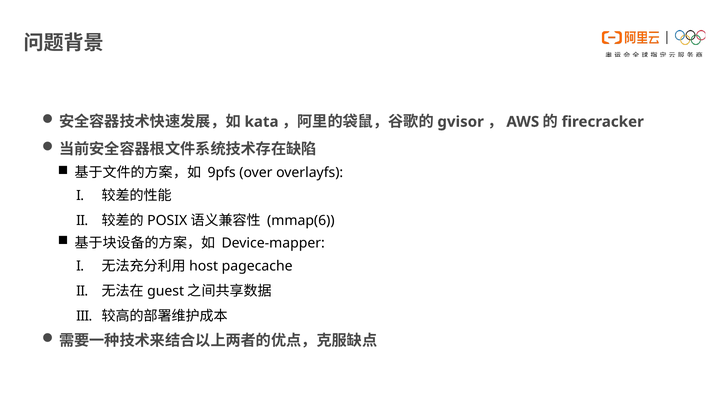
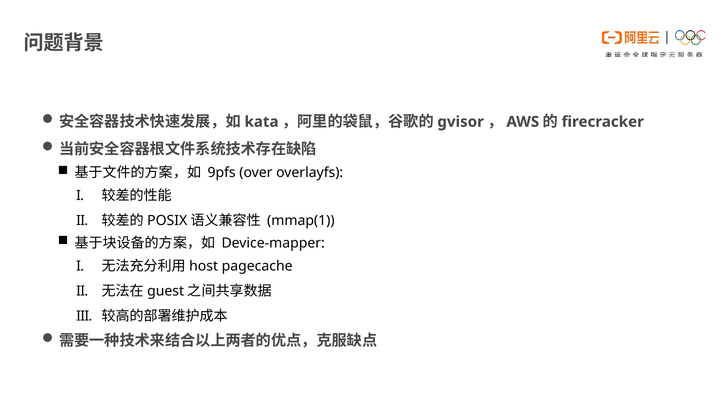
mmap(6: mmap(6 -> mmap(1
